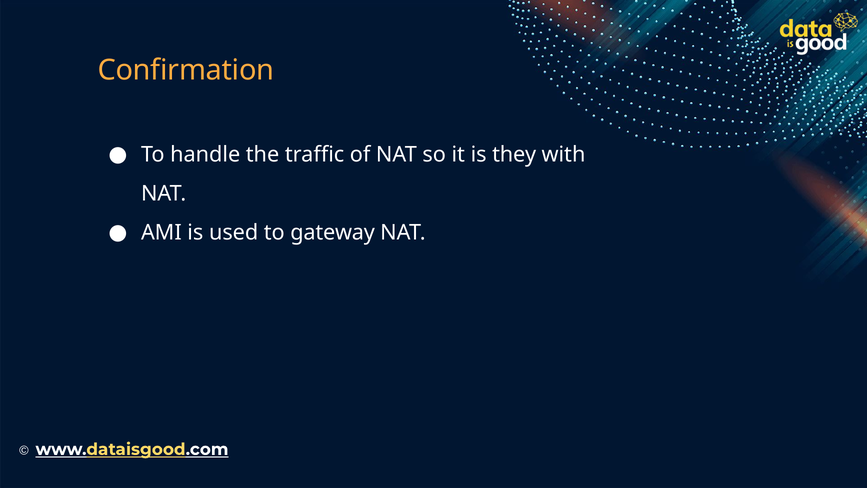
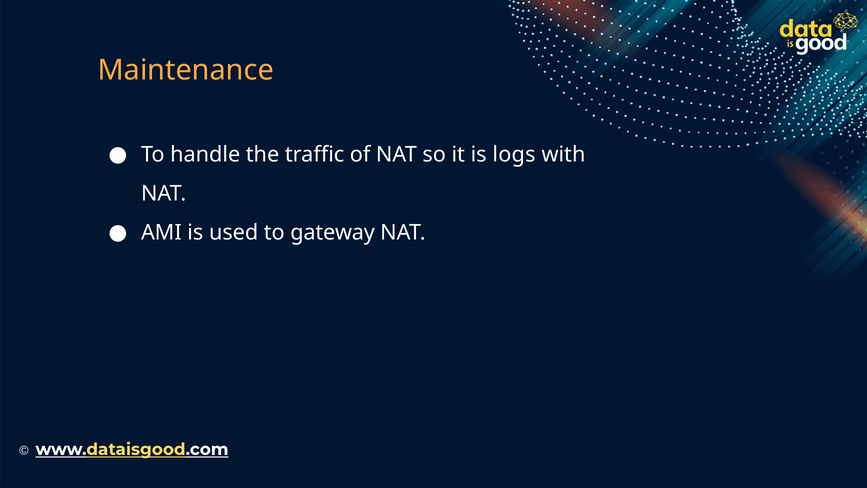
Confirmation: Confirmation -> Maintenance
they: they -> logs
